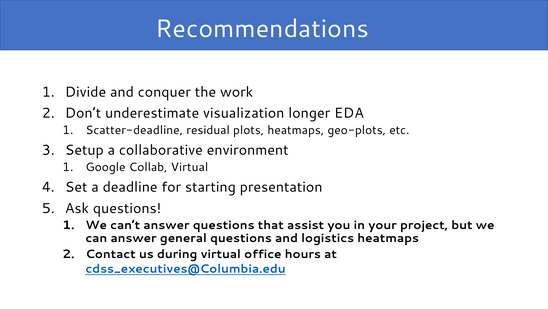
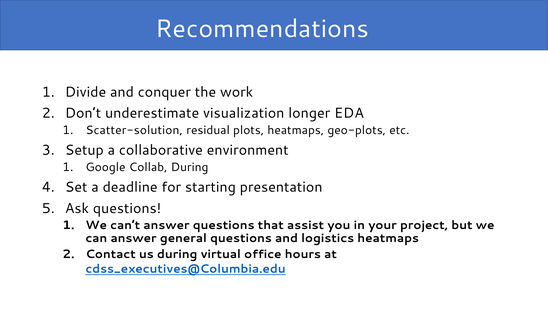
Scatter-deadline: Scatter-deadline -> Scatter-solution
Collab Virtual: Virtual -> During
